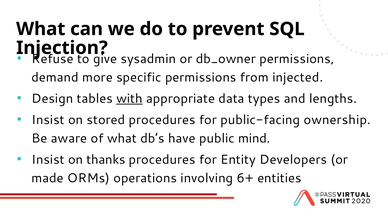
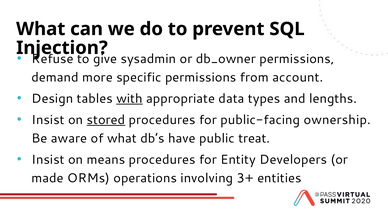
injected: injected -> account
stored underline: none -> present
mind: mind -> treat
thanks: thanks -> means
6+: 6+ -> 3+
